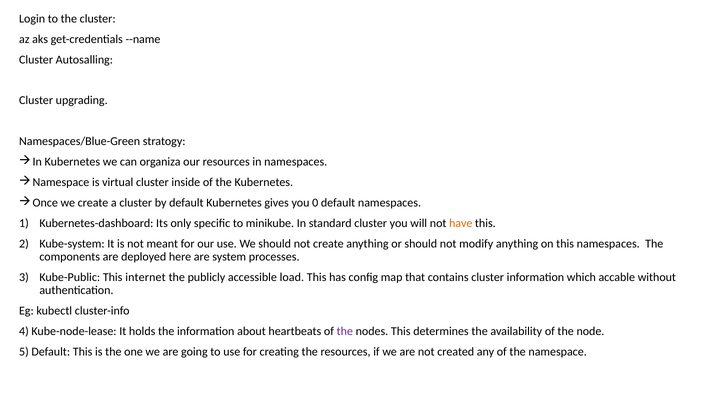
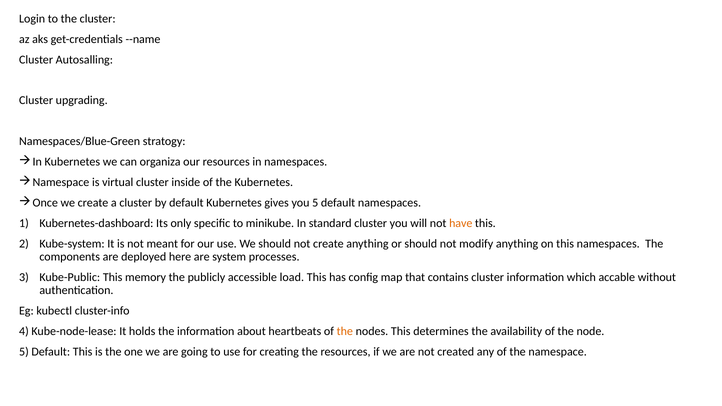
you 0: 0 -> 5
internet: internet -> memory
the at (345, 331) colour: purple -> orange
